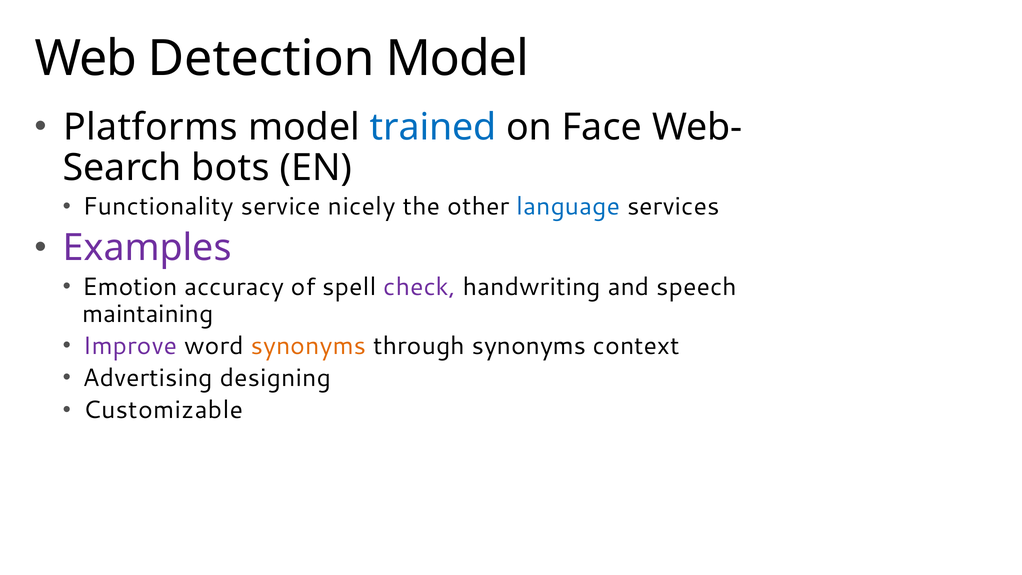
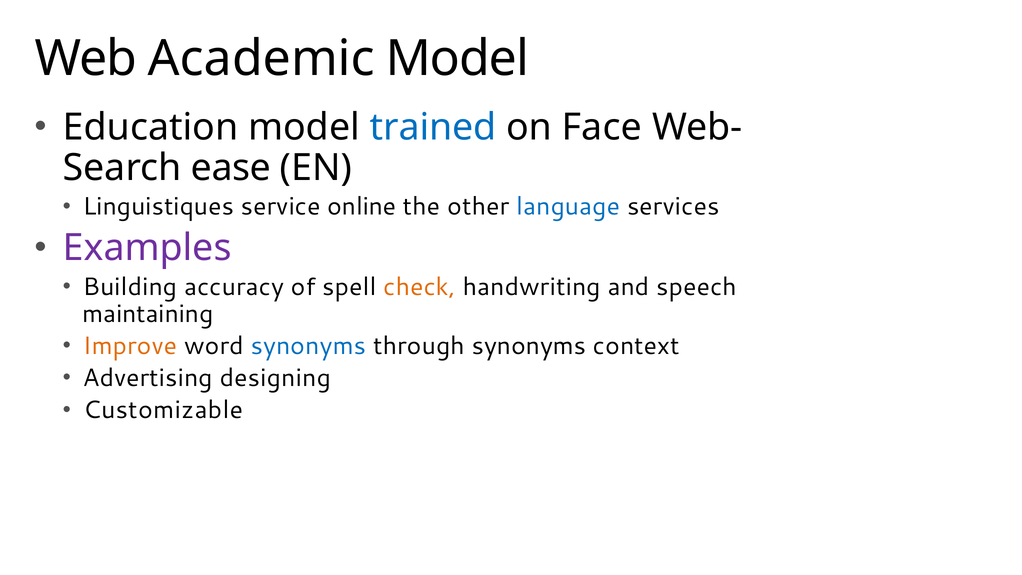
Detection: Detection -> Academic
Platforms: Platforms -> Education
bots: bots -> ease
Functionality: Functionality -> Linguistiques
nicely: nicely -> online
Emotion: Emotion -> Building
check colour: purple -> orange
Improve colour: purple -> orange
synonyms at (308, 346) colour: orange -> blue
